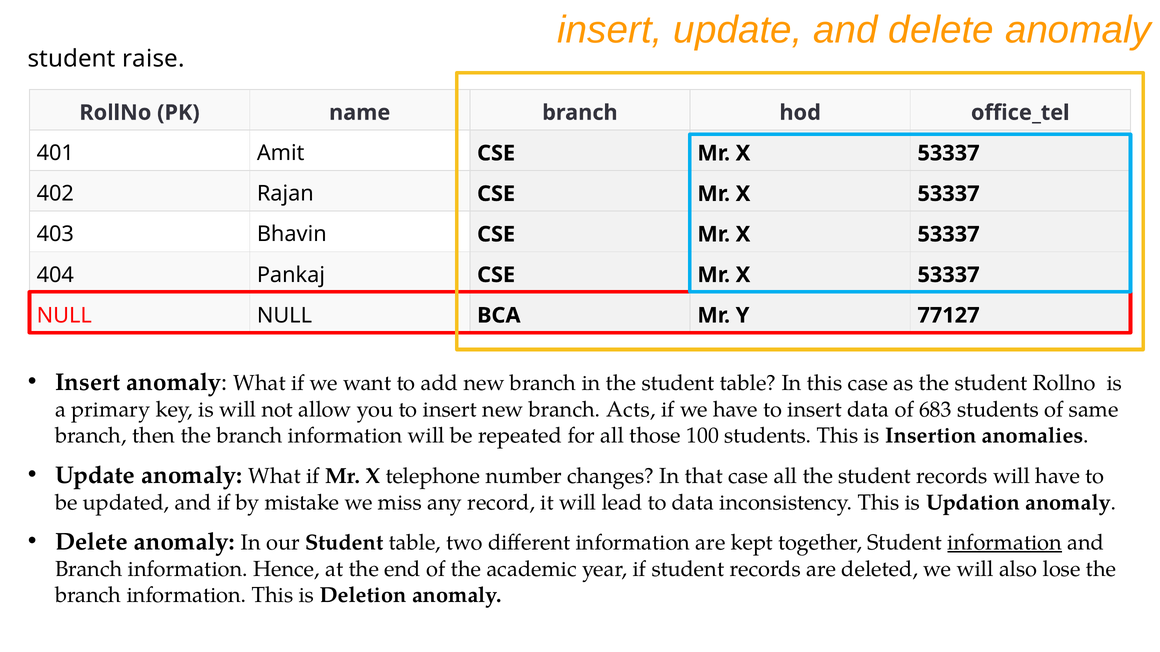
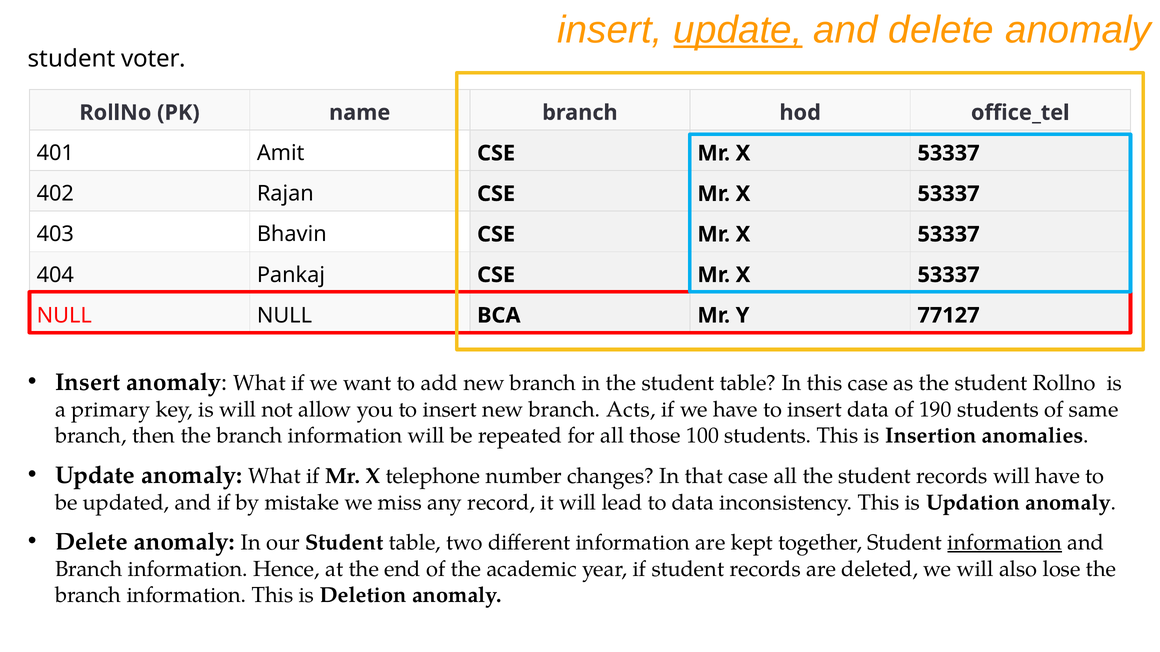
update at (738, 30) underline: none -> present
raise: raise -> voter
683: 683 -> 190
